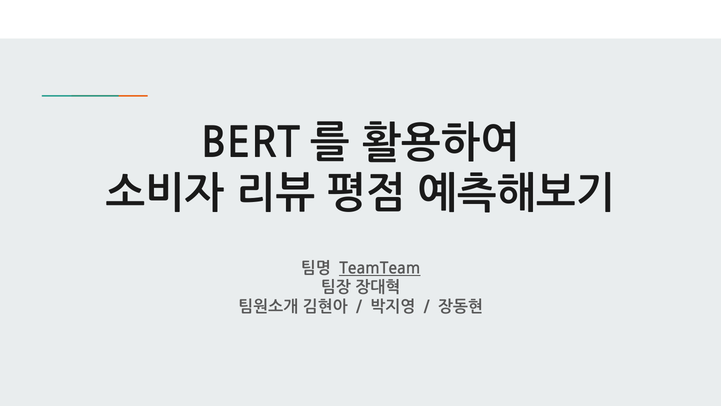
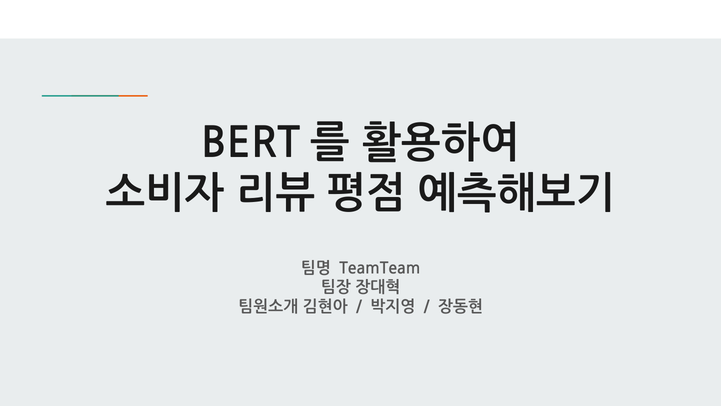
TeamTeam underline: present -> none
